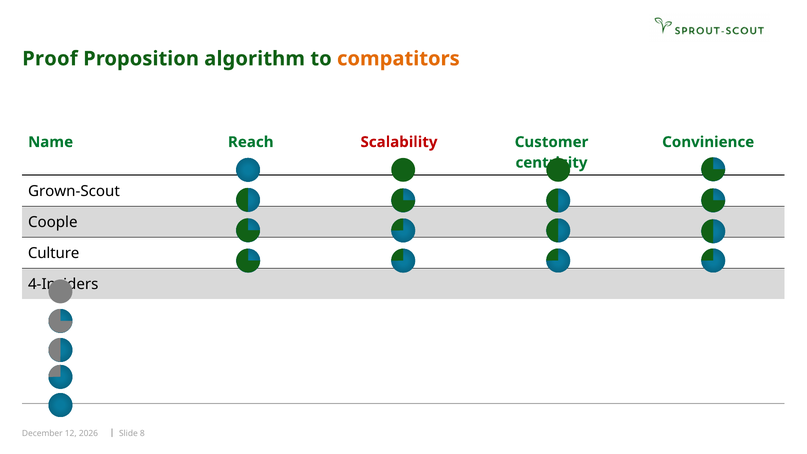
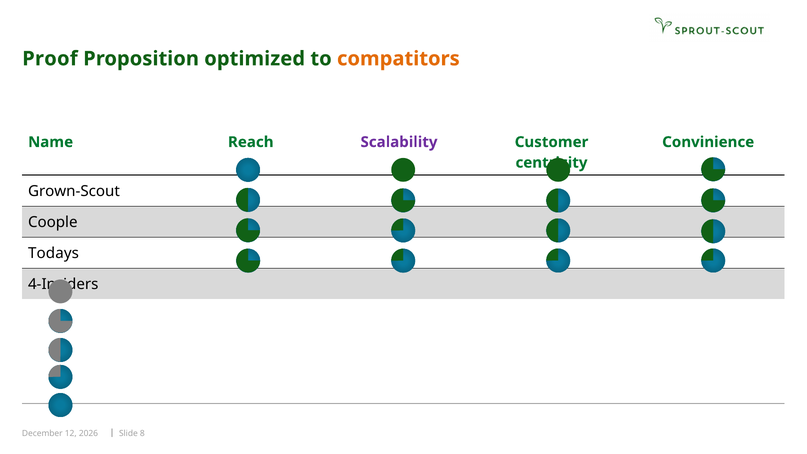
algorithm: algorithm -> optimized
Scalability colour: red -> purple
Culture: Culture -> Todays
